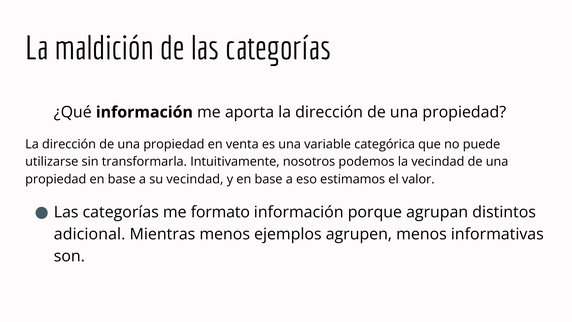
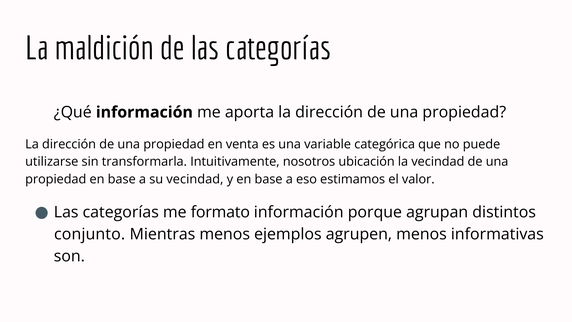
podemos: podemos -> ubicación
adicional: adicional -> conjunto
